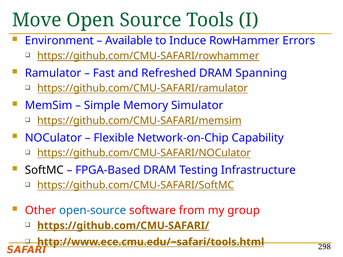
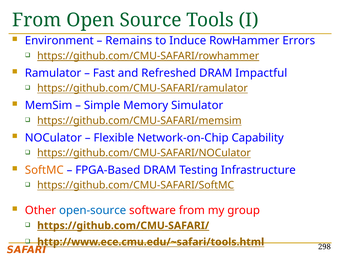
Move at (37, 20): Move -> From
Available: Available -> Remains
Spanning: Spanning -> Impactful
SoftMC colour: black -> orange
